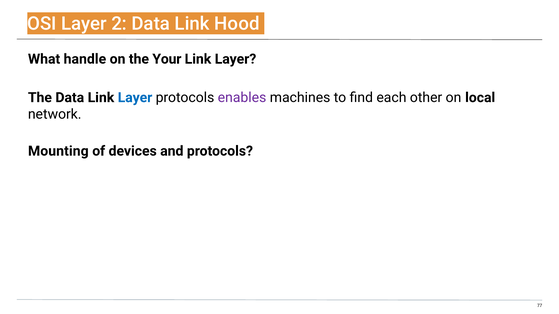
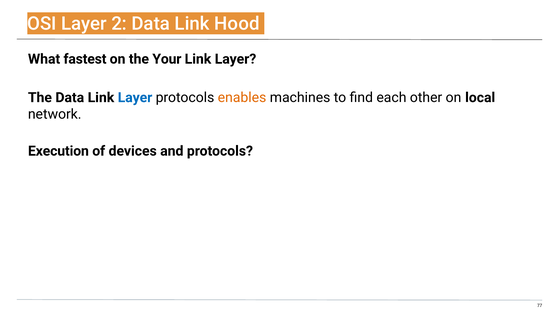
handle: handle -> fastest
enables colour: purple -> orange
Mounting: Mounting -> Execution
